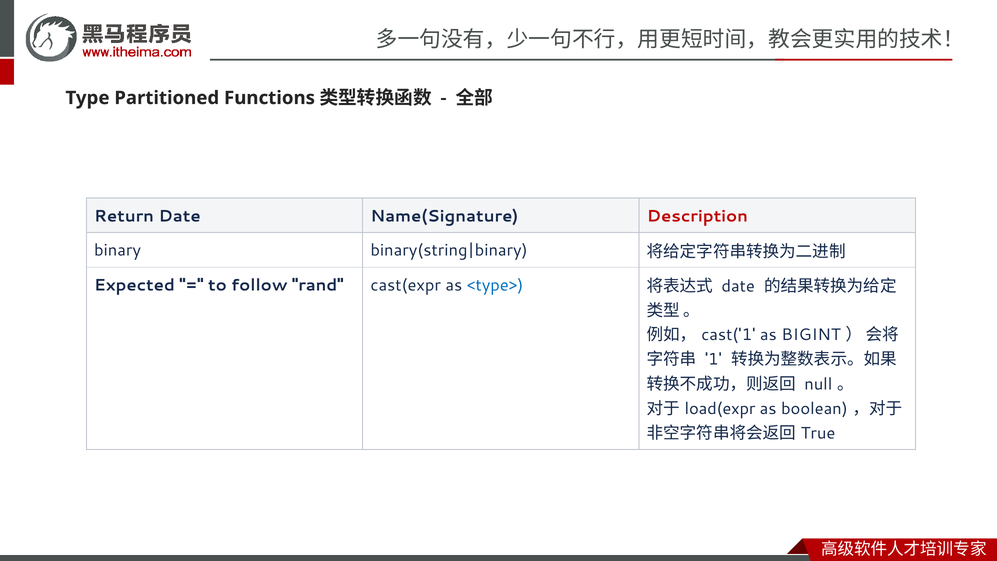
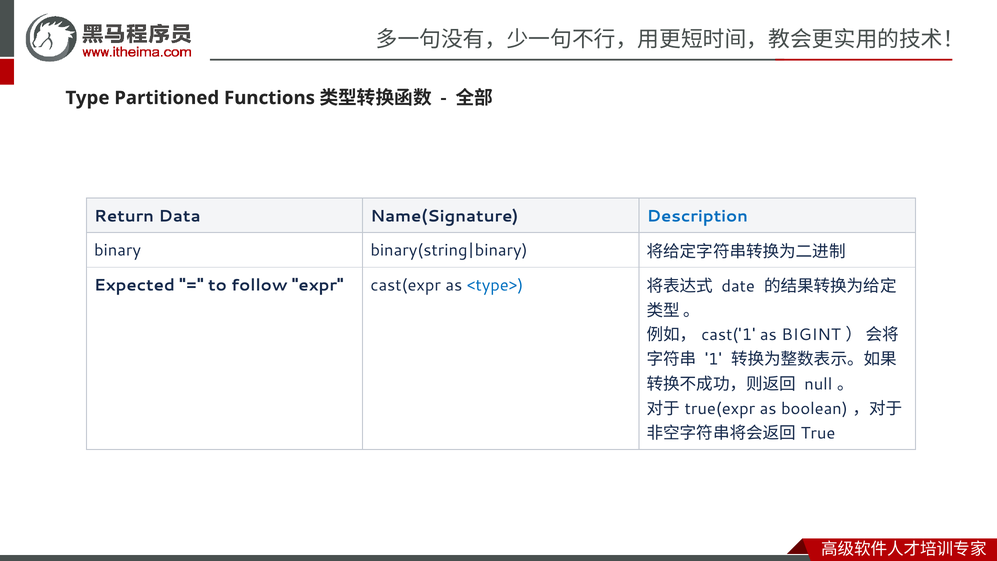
Return Date: Date -> Data
Description colour: red -> blue
rand: rand -> expr
load(expr: load(expr -> true(expr
